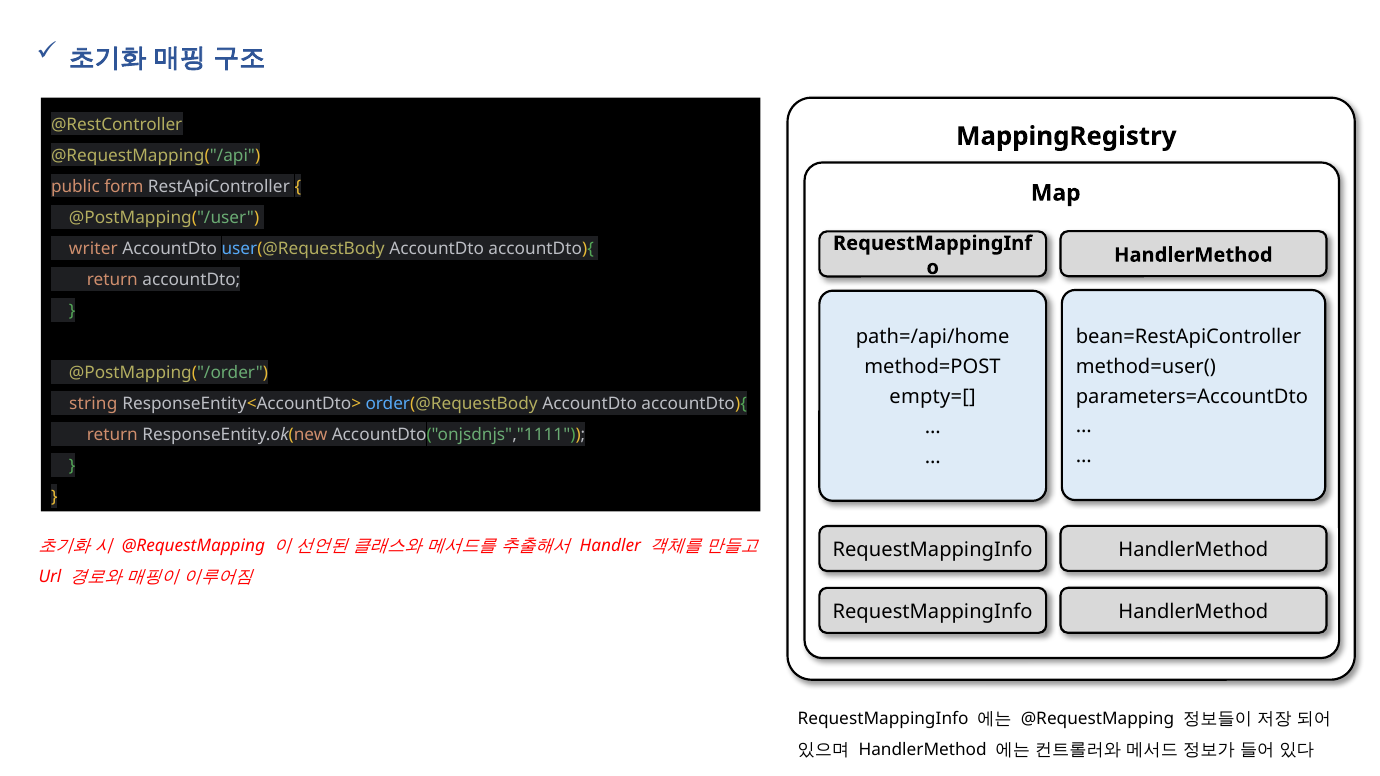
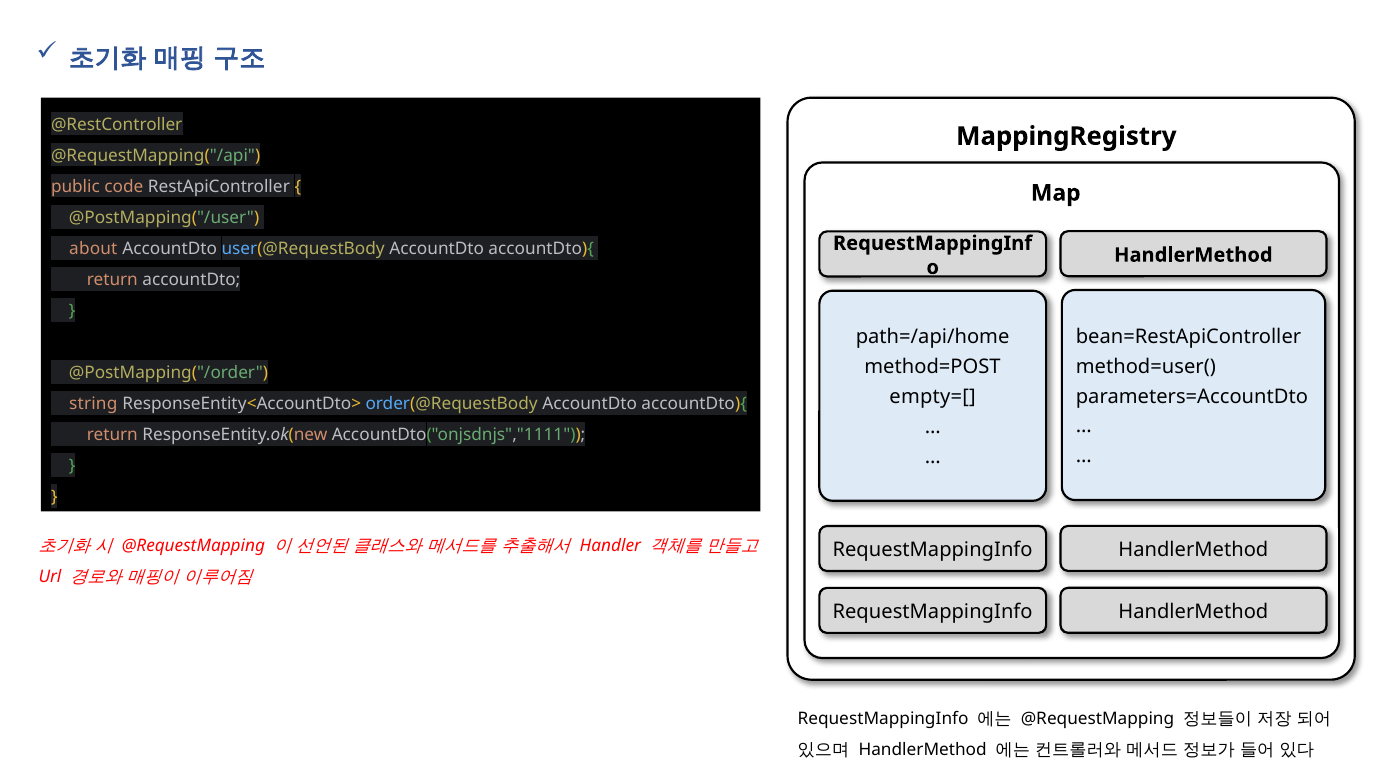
form: form -> code
writer: writer -> about
